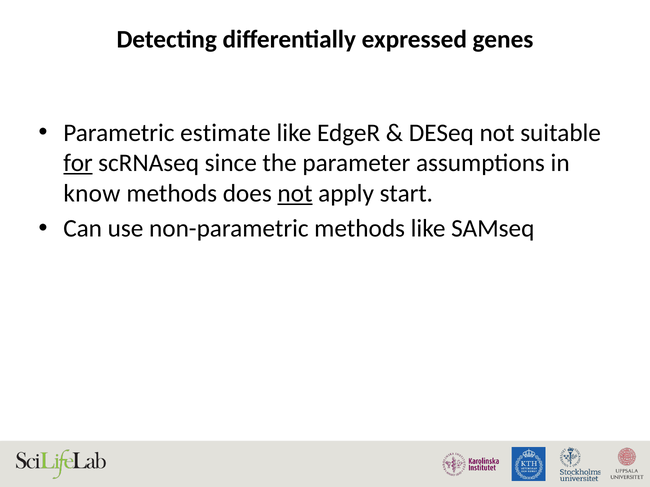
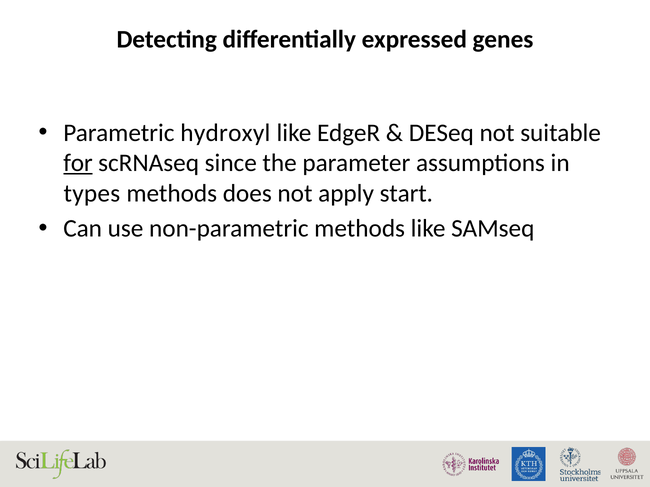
estimate: estimate -> hydroxyl
know: know -> types
not at (295, 193) underline: present -> none
